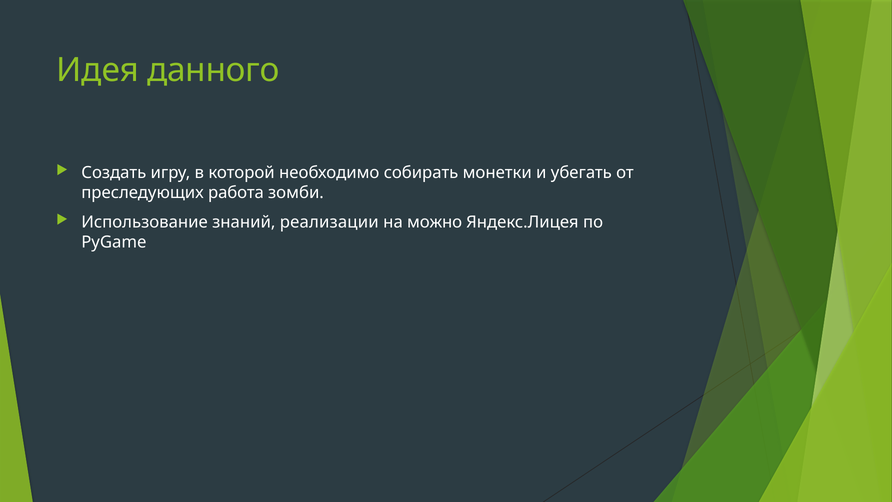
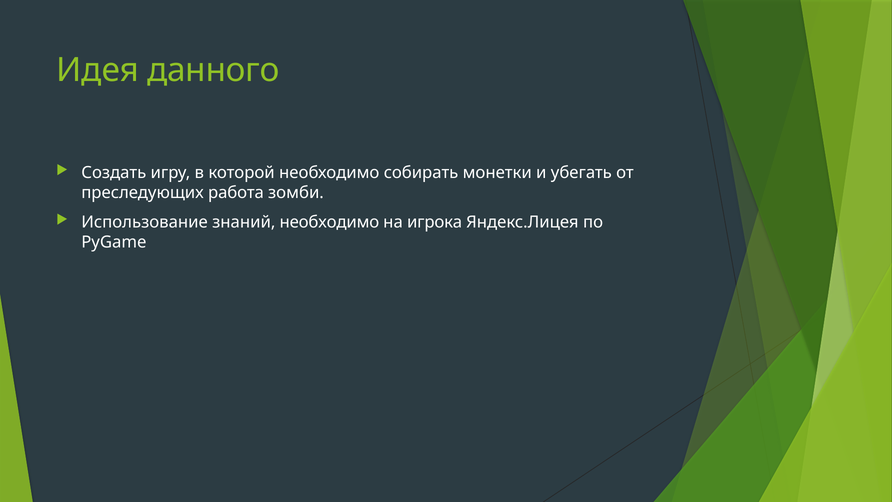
знаний реализации: реализации -> необходимо
можно: можно -> игрока
